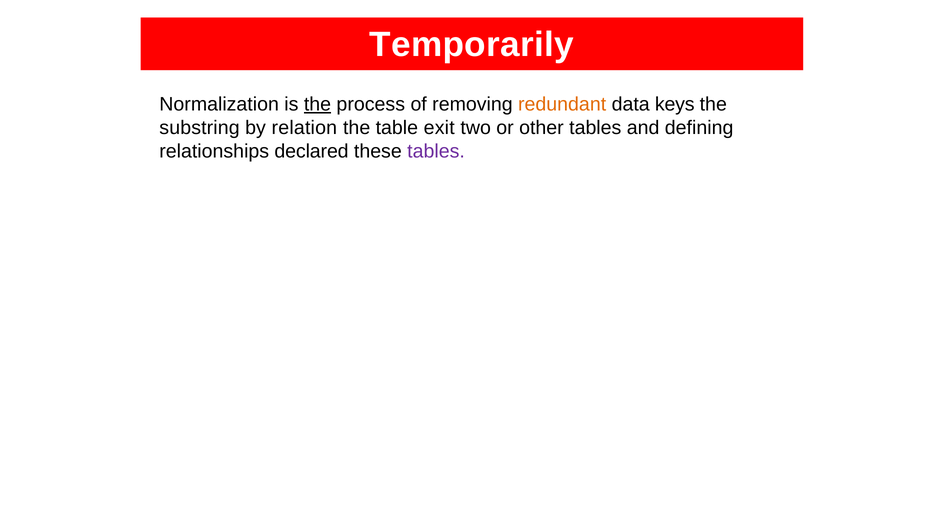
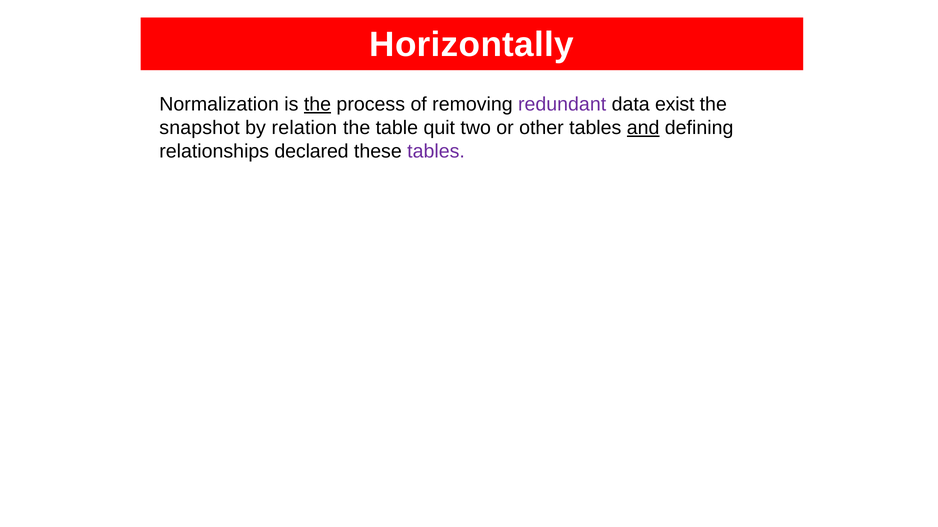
Temporarily: Temporarily -> Horizontally
redundant colour: orange -> purple
keys: keys -> exist
substring: substring -> snapshot
exit: exit -> quit
and underline: none -> present
